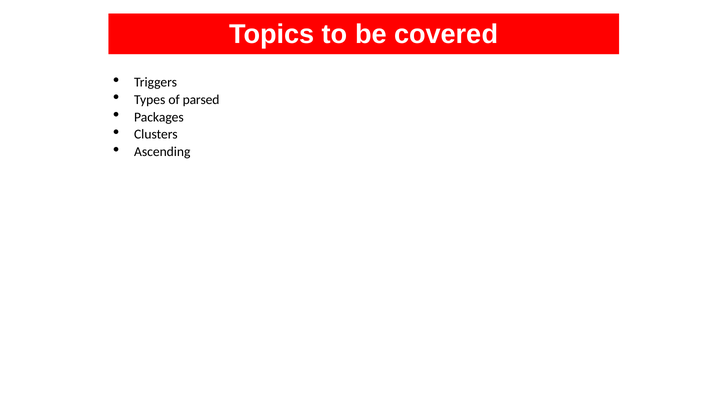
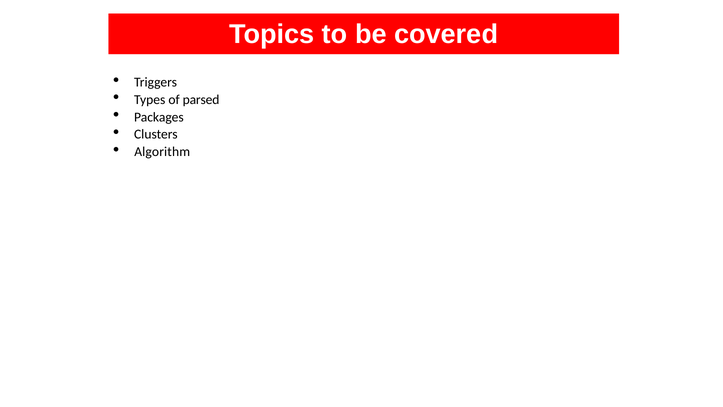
Ascending: Ascending -> Algorithm
